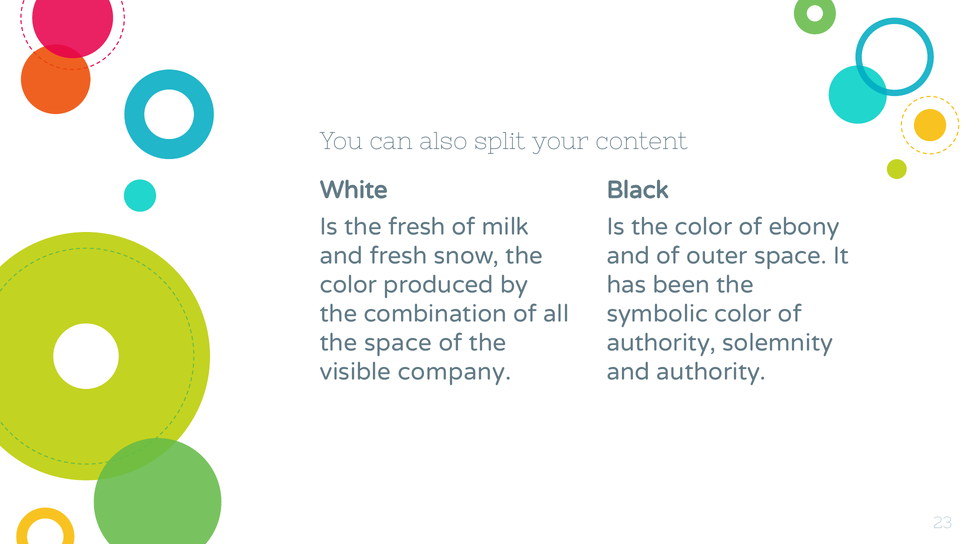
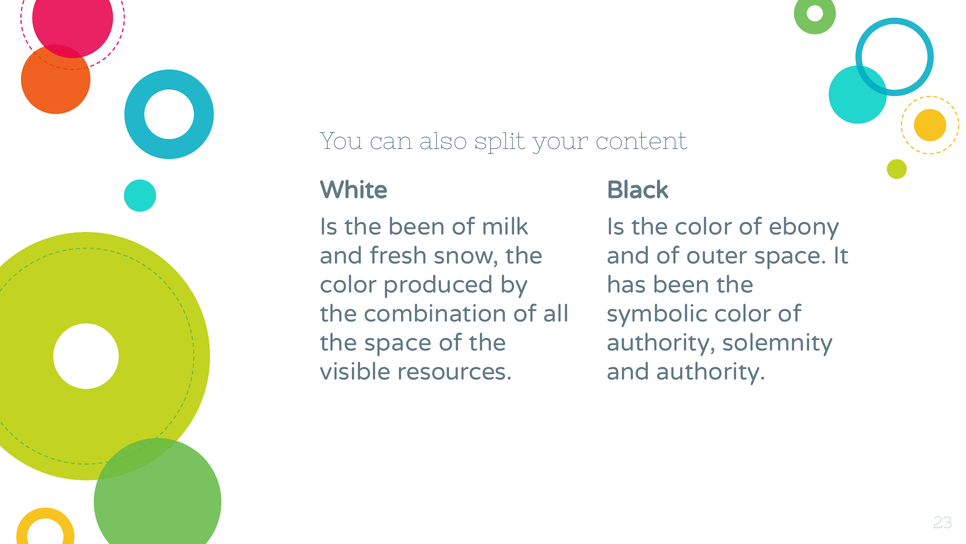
the fresh: fresh -> been
company: company -> resources
